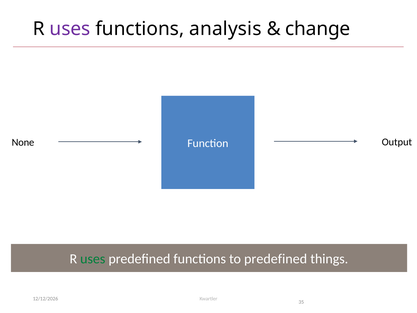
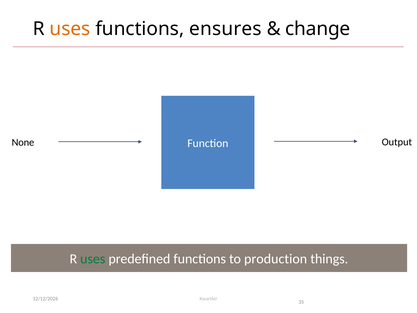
uses at (70, 29) colour: purple -> orange
analysis: analysis -> ensures
to predefined: predefined -> production
